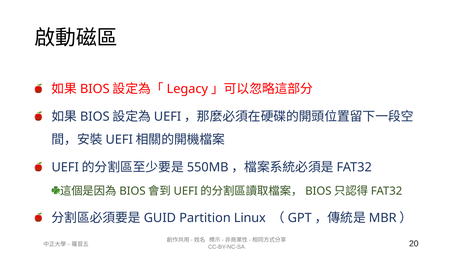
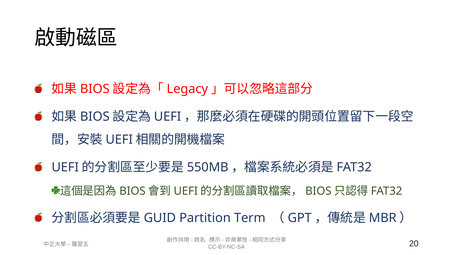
Linux: Linux -> Term
